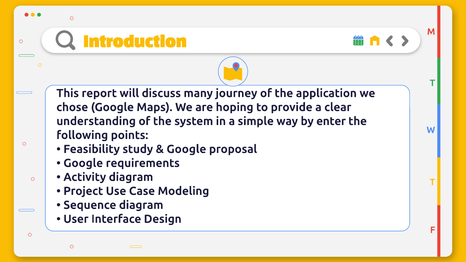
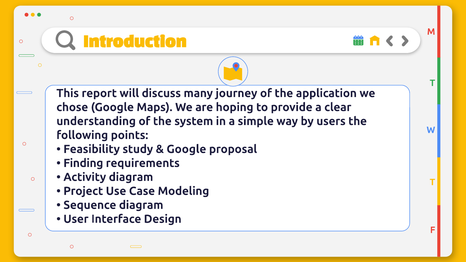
enter: enter -> users
Google at (83, 163): Google -> Finding
